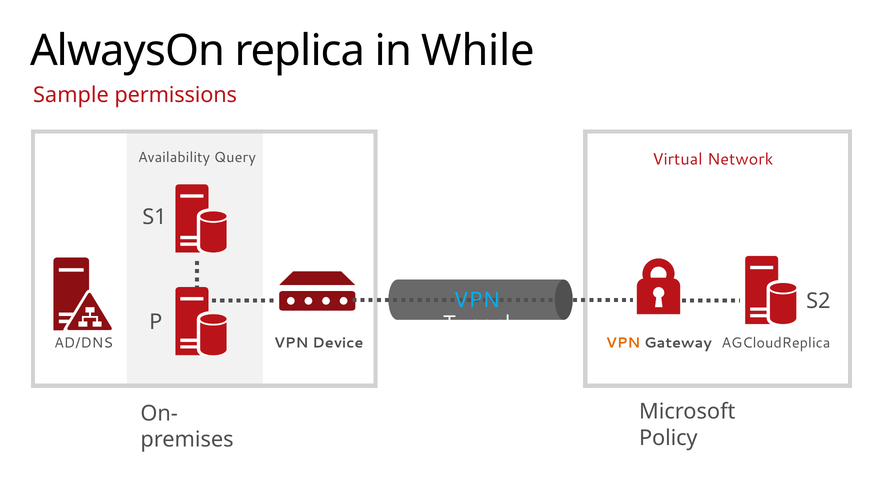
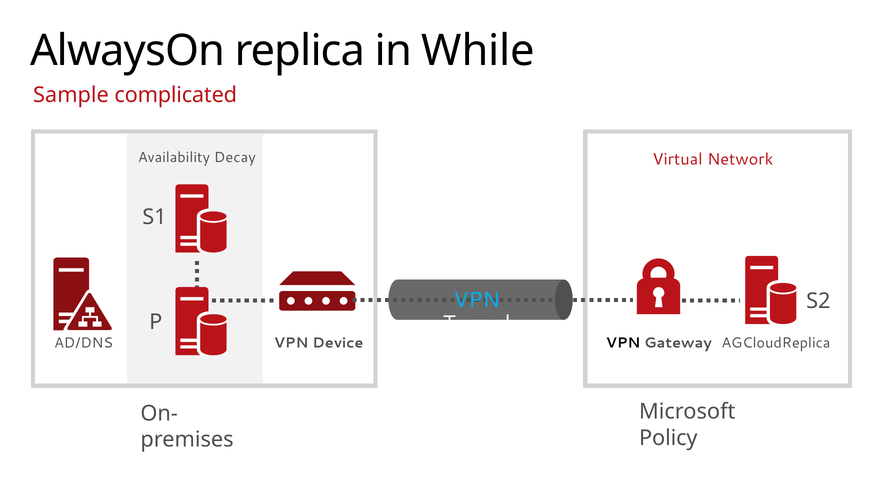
permissions: permissions -> complicated
Query: Query -> Decay
VPN at (623, 342) colour: orange -> black
